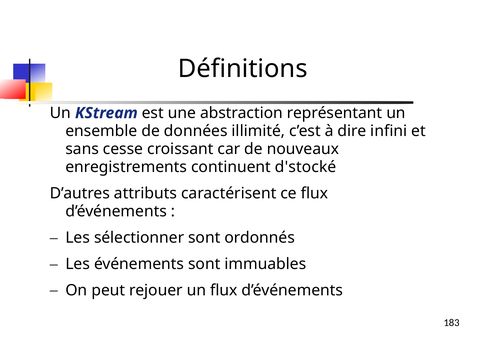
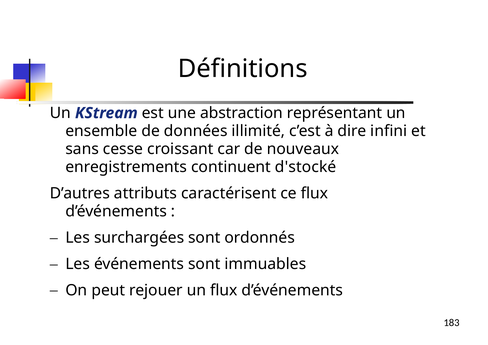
sélectionner: sélectionner -> surchargées
